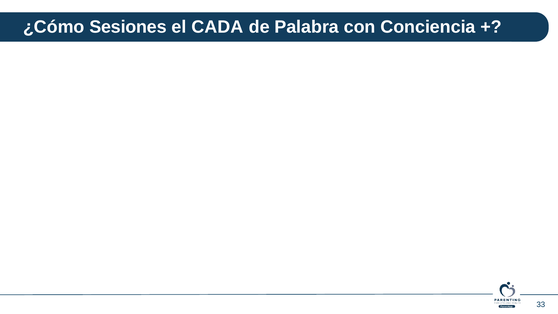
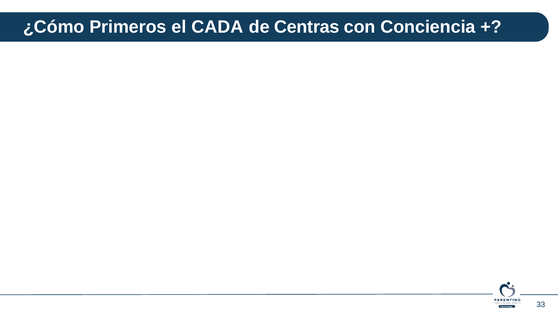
Sesiones: Sesiones -> Primeros
Palabra: Palabra -> Centras
